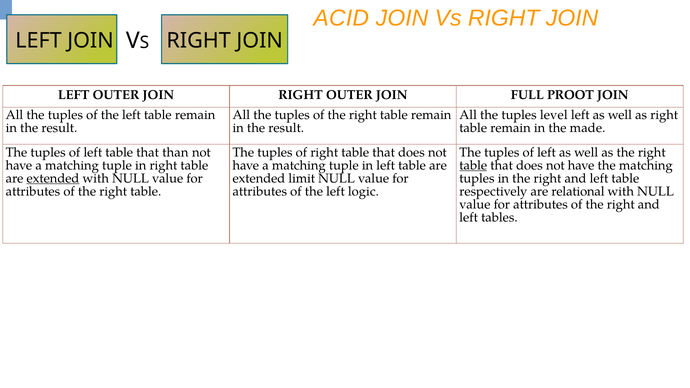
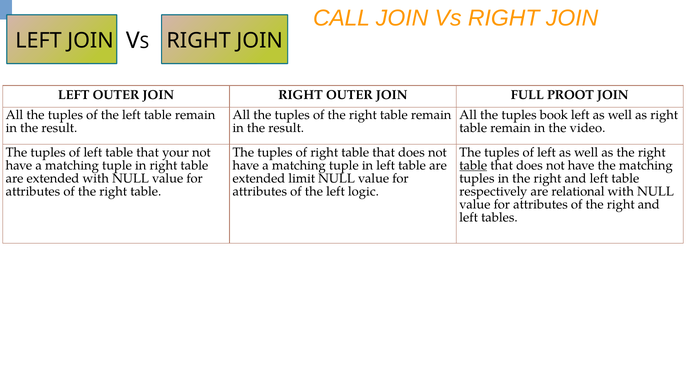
ACID: ACID -> CALL
level: level -> book
made: made -> video
than: than -> your
extended at (53, 178) underline: present -> none
